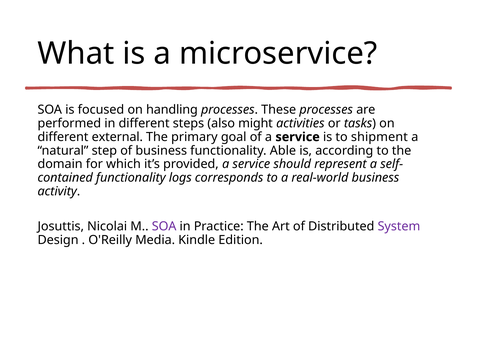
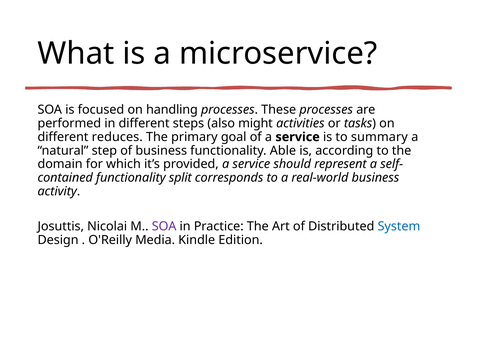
external: external -> reduces
shipment: shipment -> summary
logs: logs -> split
System colour: purple -> blue
